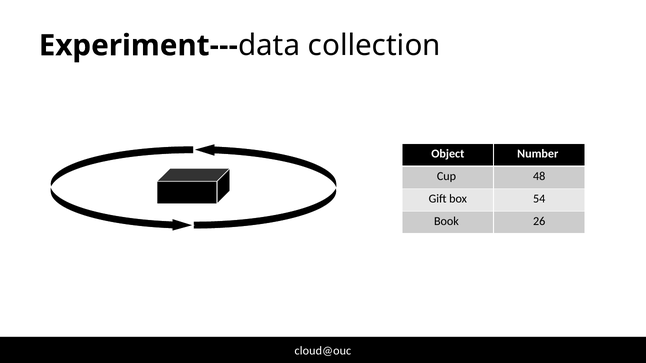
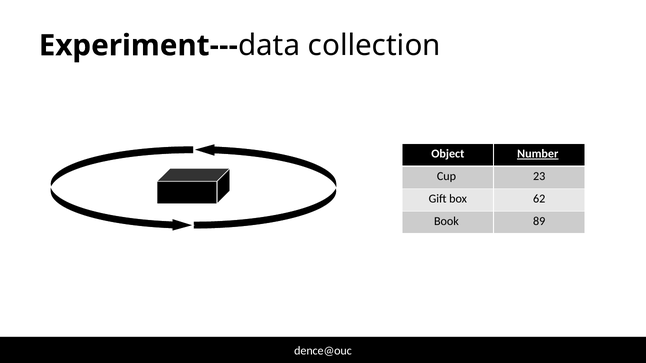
Number underline: none -> present
48: 48 -> 23
54: 54 -> 62
26: 26 -> 89
cloud@ouc: cloud@ouc -> dence@ouc
